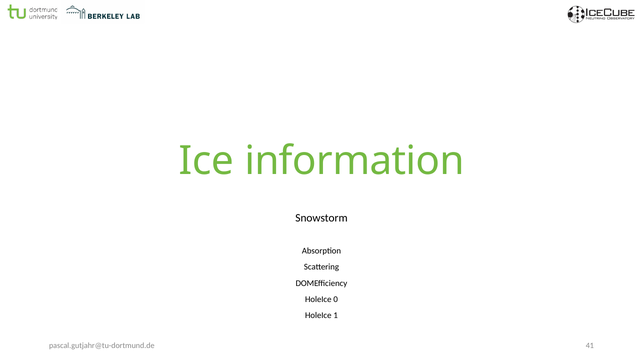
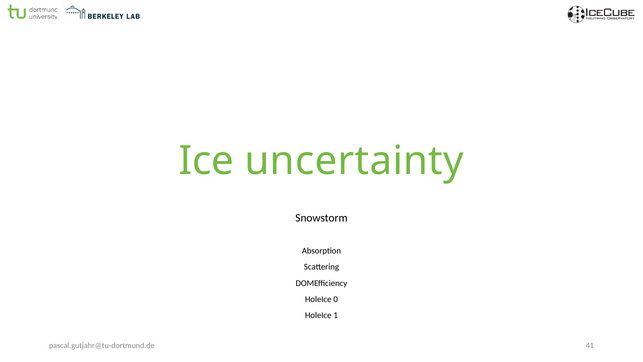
information: information -> uncertainty
